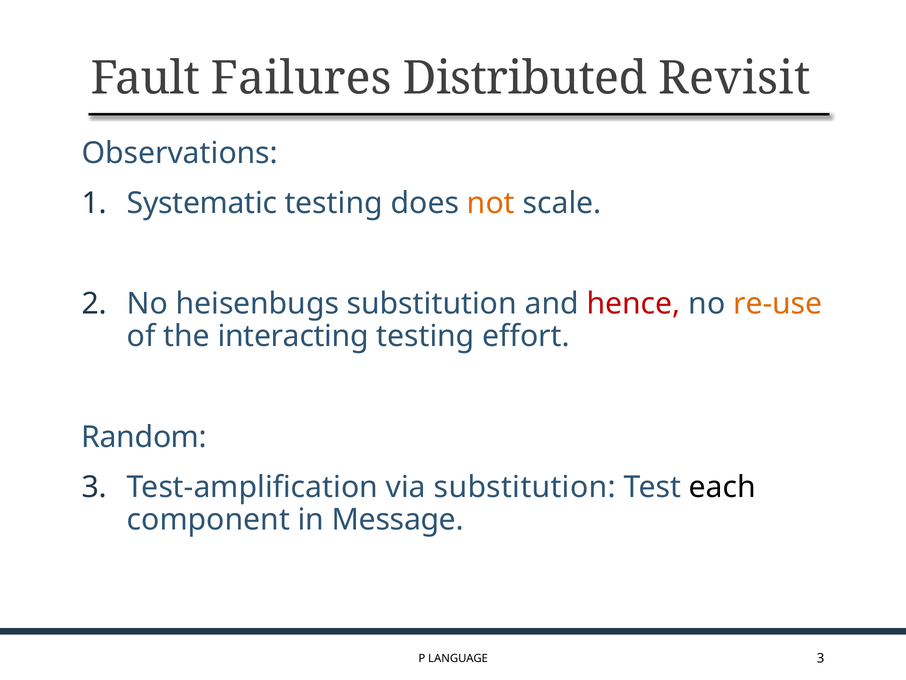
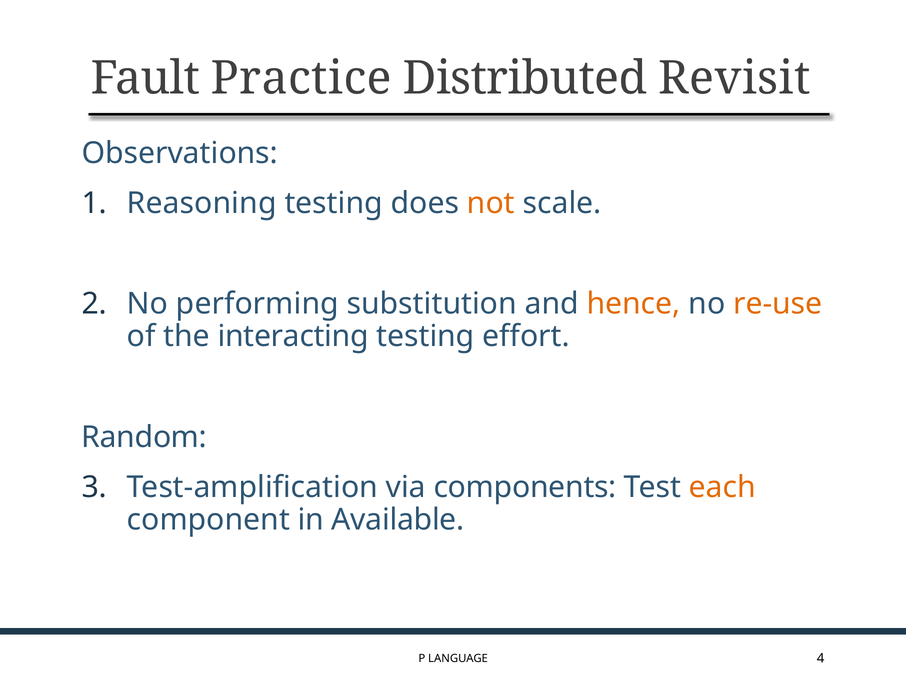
Failures: Failures -> Practice
Systematic: Systematic -> Reasoning
heisenbugs: heisenbugs -> performing
hence colour: red -> orange
via substitution: substitution -> components
each colour: black -> orange
Message: Message -> Available
LANGUAGE 3: 3 -> 4
